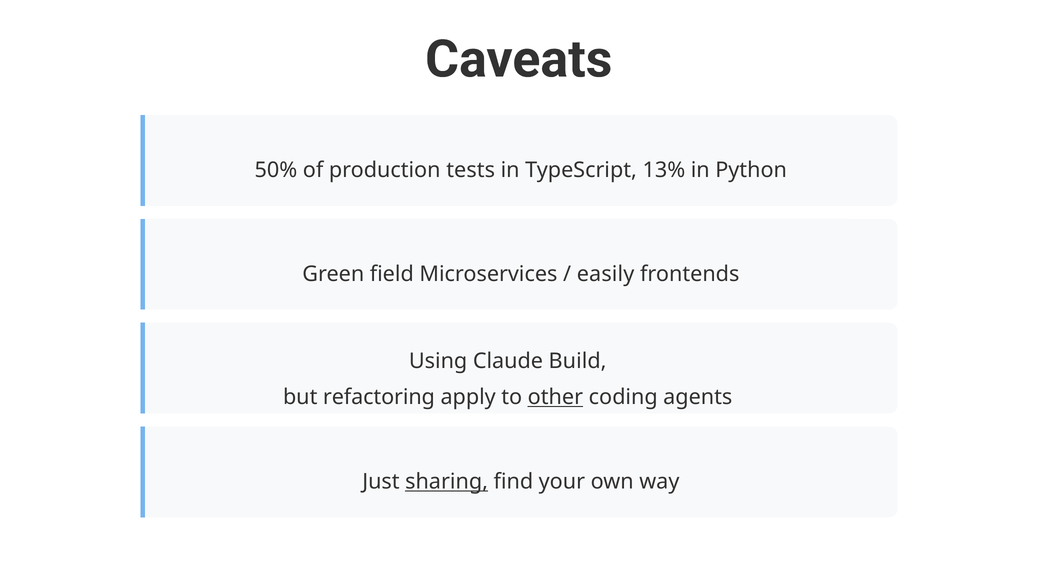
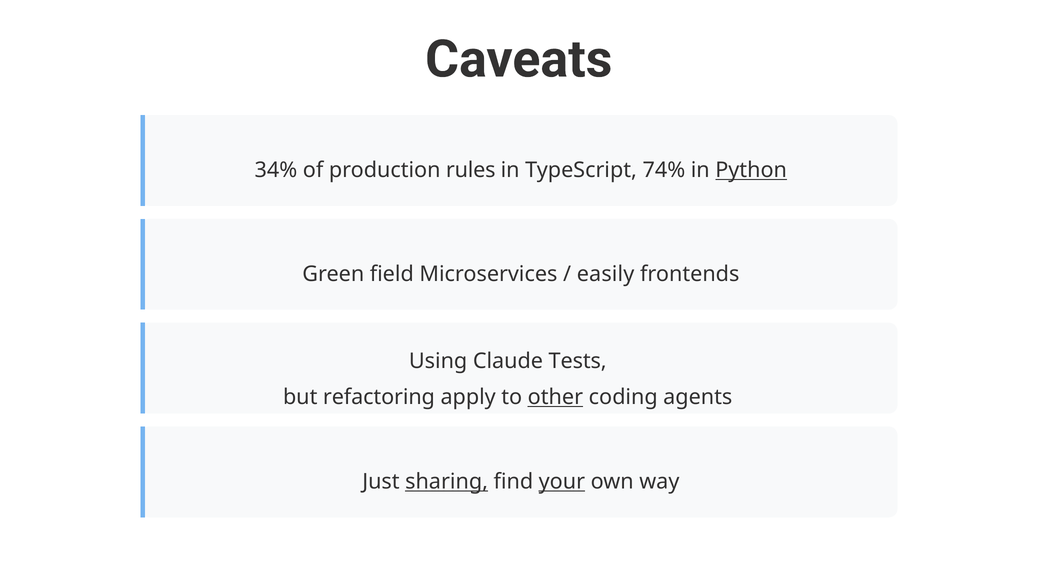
50%: 50% -> 34%
tests: tests -> rules
13%: 13% -> 74%
Python underline: none -> present
Build: Build -> Tests
your underline: none -> present
